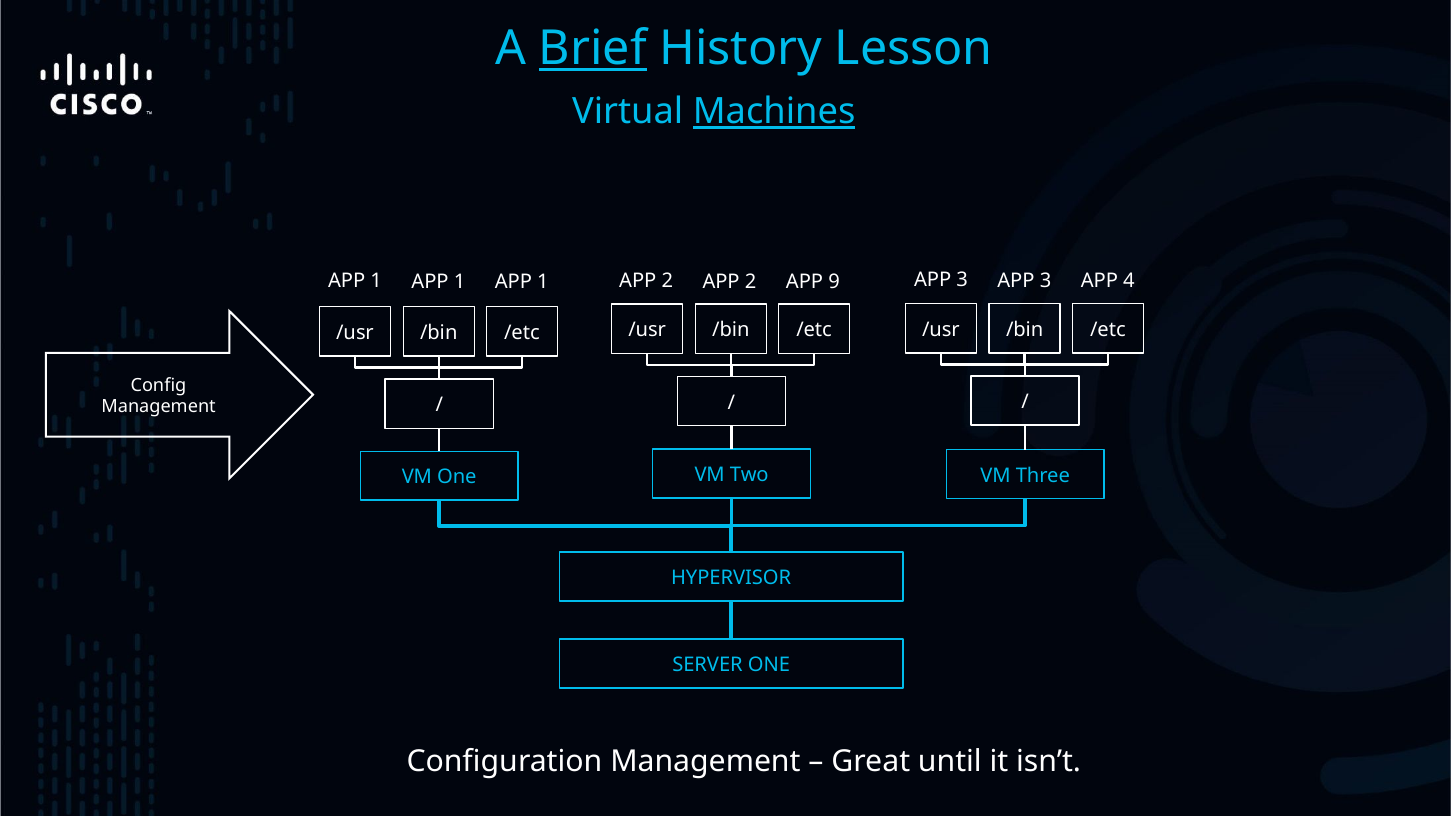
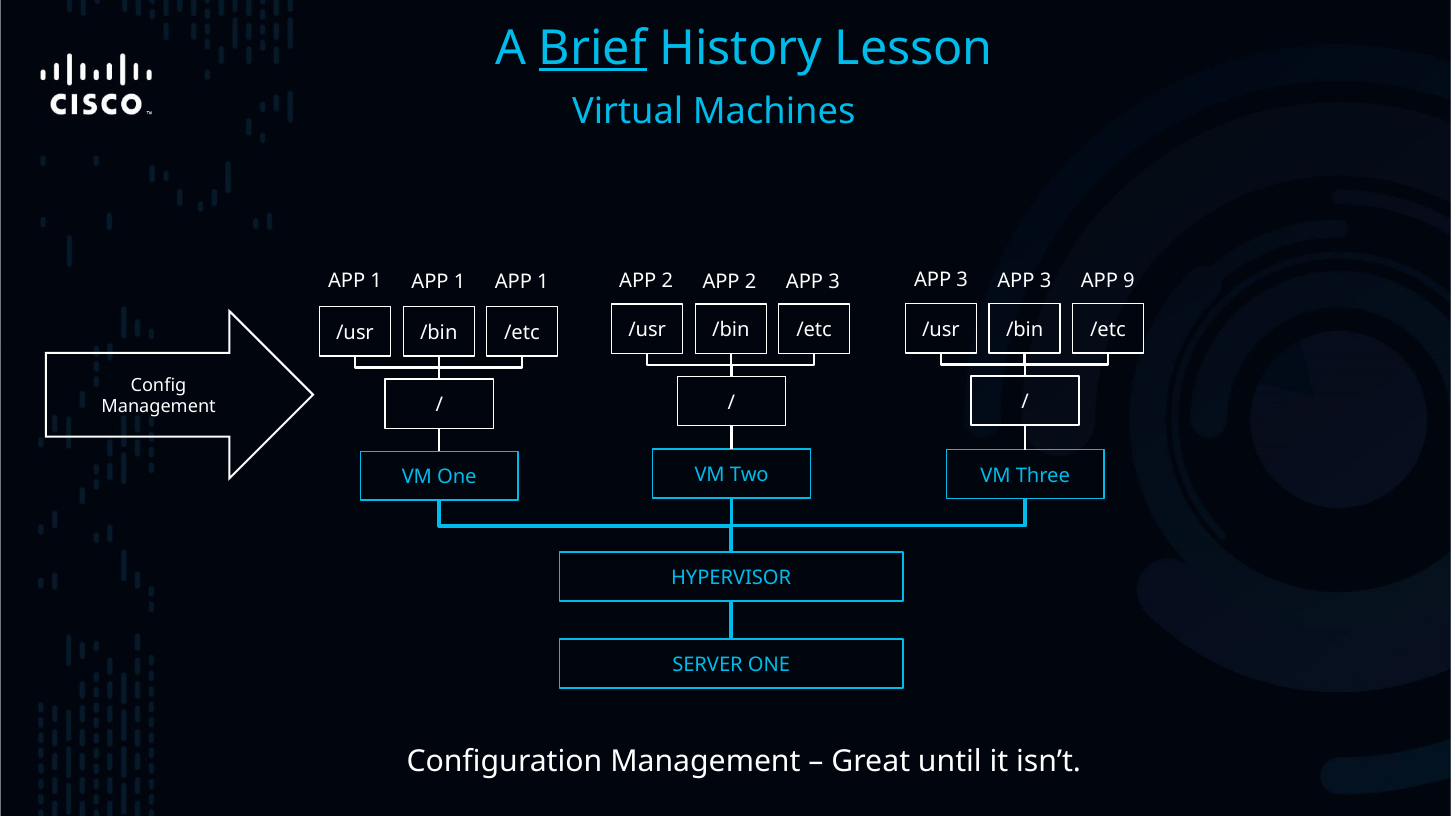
Machines underline: present -> none
2 APP 9: 9 -> 3
4: 4 -> 9
